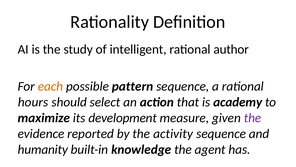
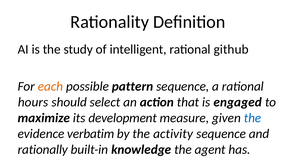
author: author -> github
academy: academy -> engaged
the at (253, 118) colour: purple -> blue
reported: reported -> verbatim
humanity: humanity -> rationally
